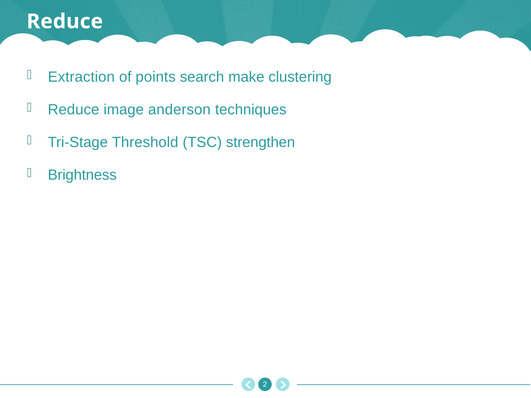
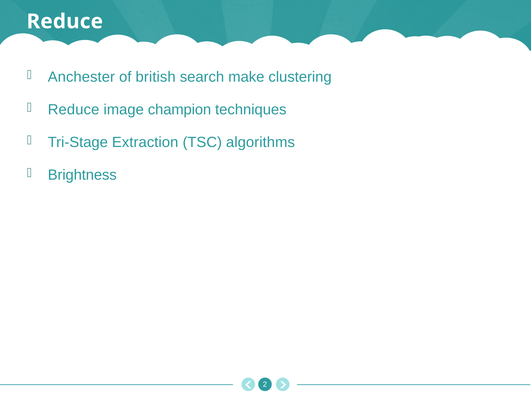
Extraction: Extraction -> Anchester
points: points -> british
anderson: anderson -> champion
Threshold: Threshold -> Extraction
strengthen: strengthen -> algorithms
